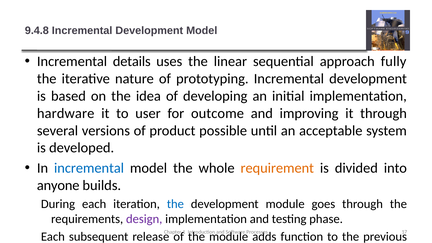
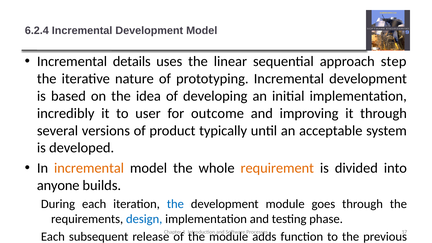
9.4.8: 9.4.8 -> 6.2.4
fully: fully -> step
hardware: hardware -> incredibly
possible: possible -> typically
incremental at (89, 168) colour: blue -> orange
design colour: purple -> blue
